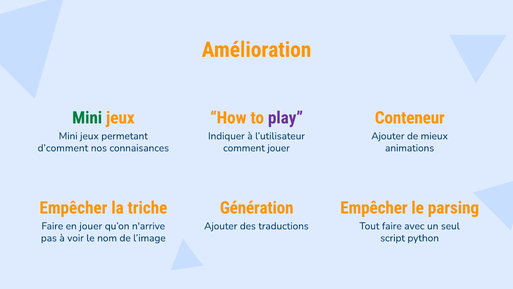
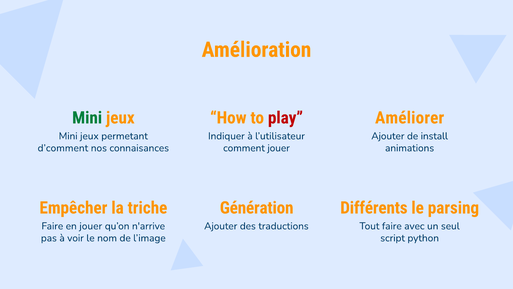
play colour: purple -> red
Conteneur: Conteneur -> Améliorer
mieux: mieux -> install
Empêcher at (374, 208): Empêcher -> Différents
